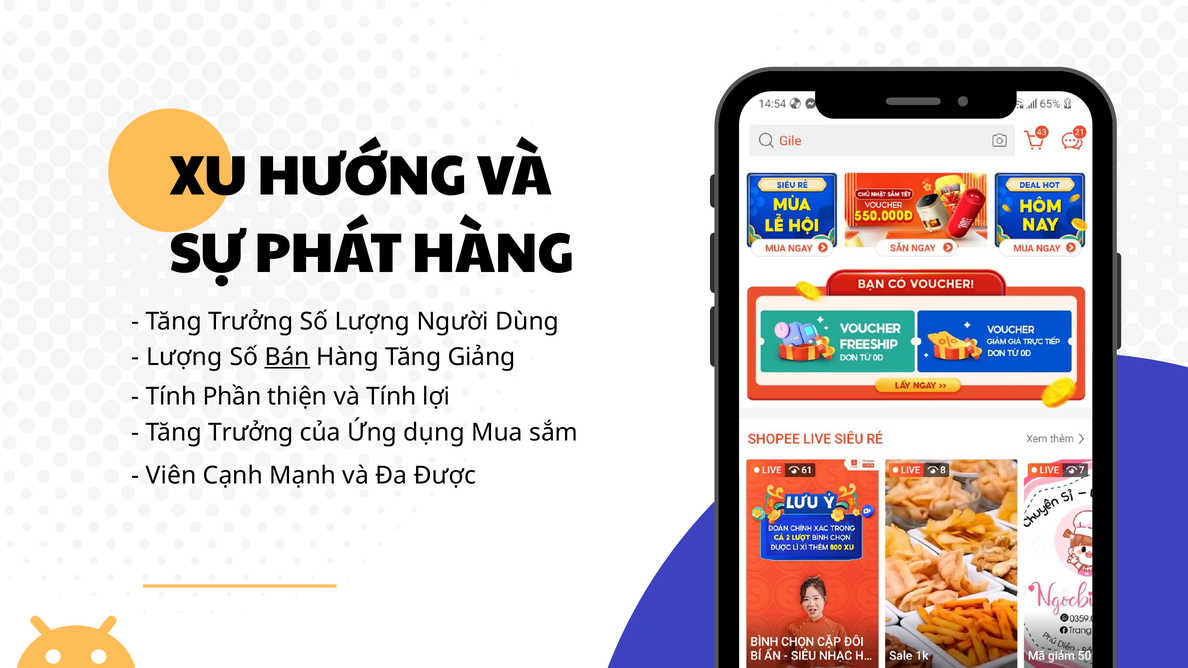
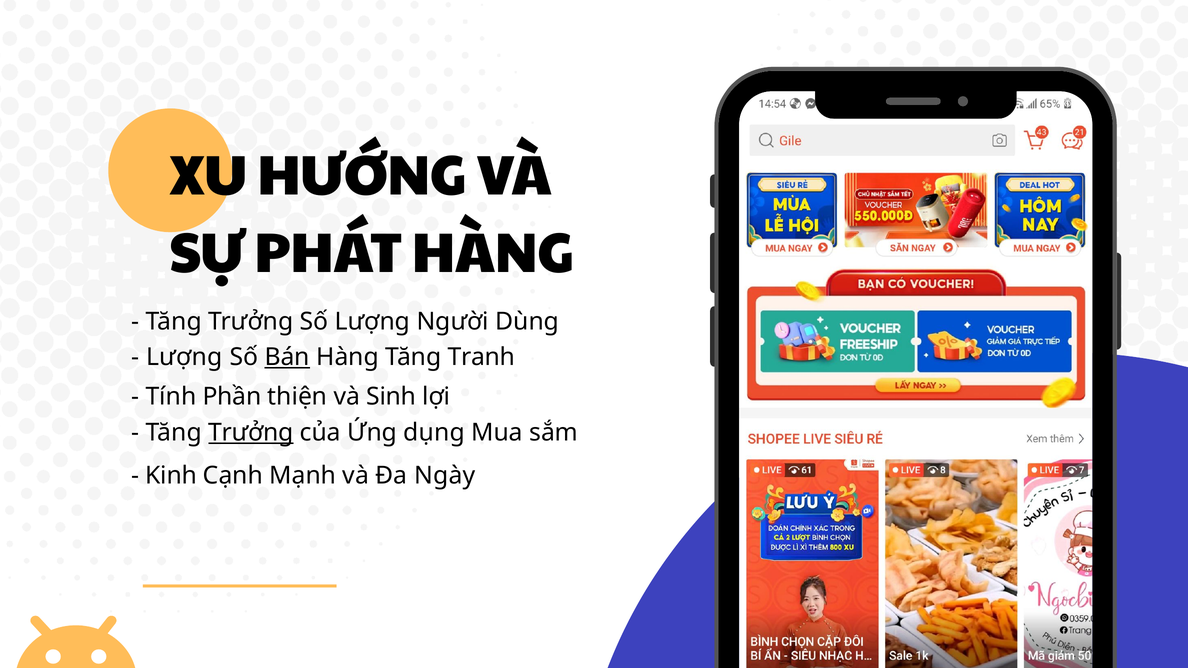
Giảng: Giảng -> Tranh
và Tính: Tính -> Sinh
Trưởng at (251, 433) underline: none -> present
Viên: Viên -> Kinh
Được: Được -> Ngày
